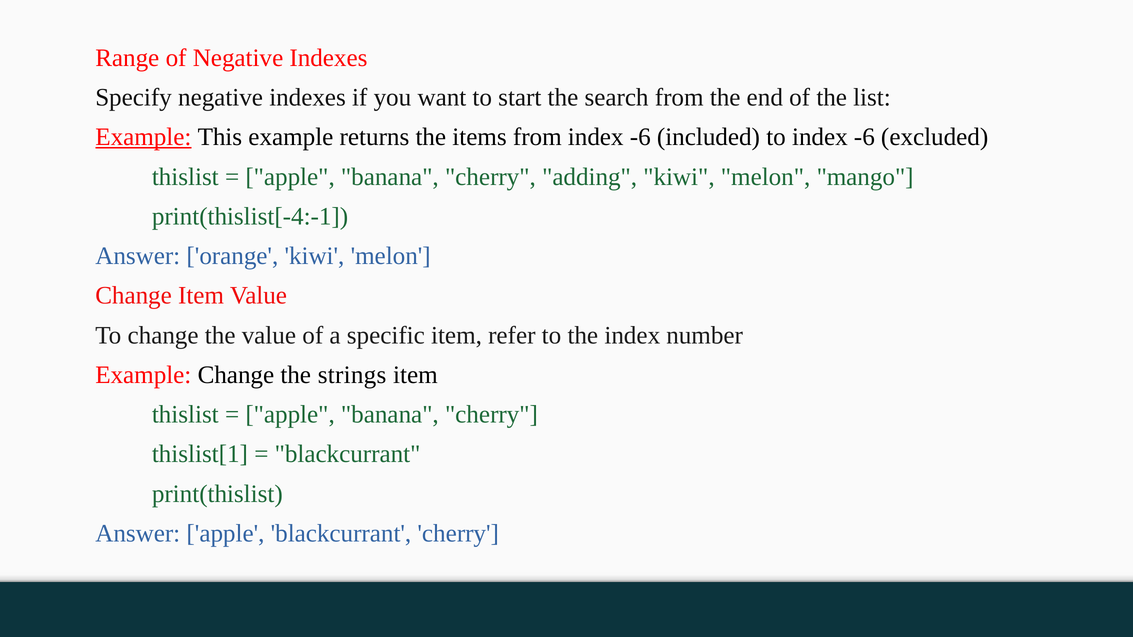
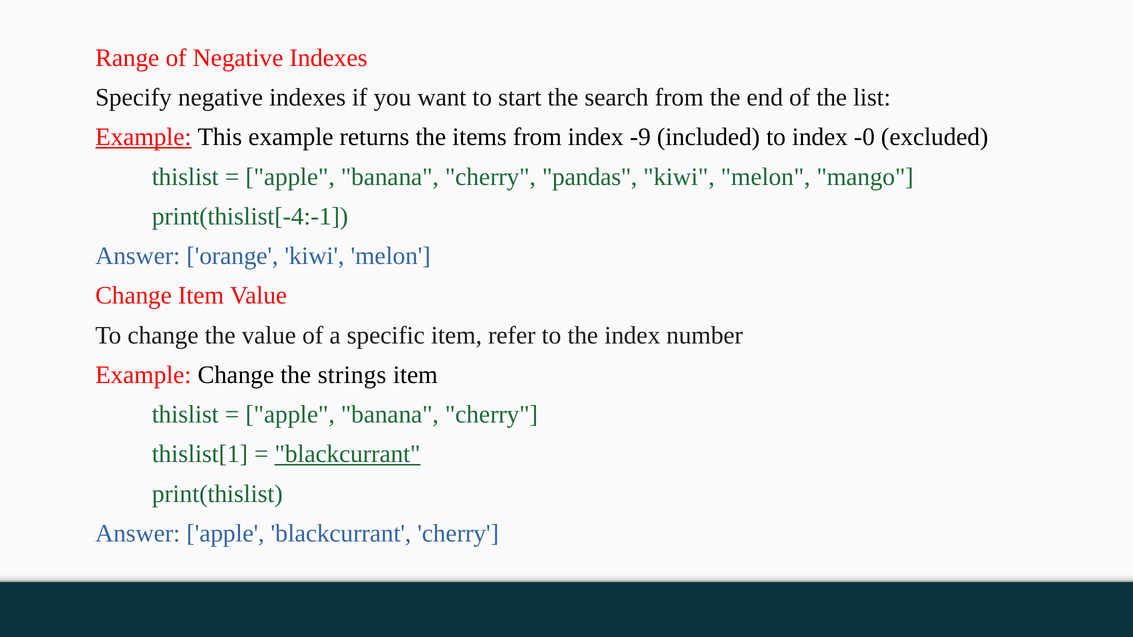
from index -6: -6 -> -9
to index -6: -6 -> -0
adding: adding -> pandas
blackcurrant at (348, 454) underline: none -> present
